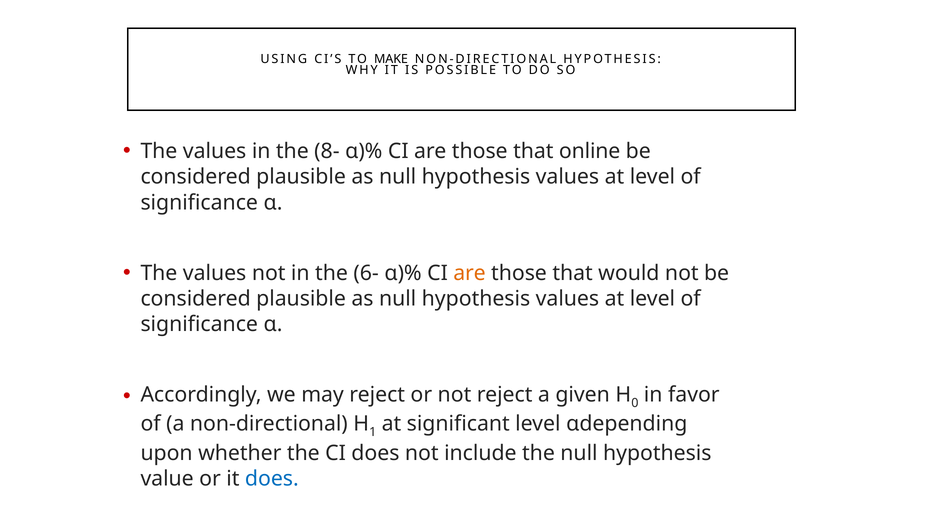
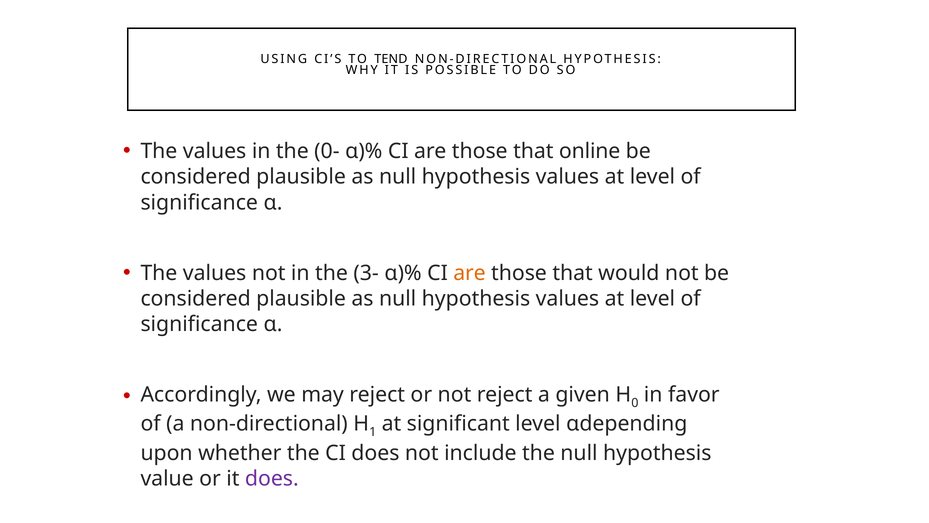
MAKE: MAKE -> TEND
8-: 8- -> 0-
6-: 6- -> 3-
does at (272, 478) colour: blue -> purple
